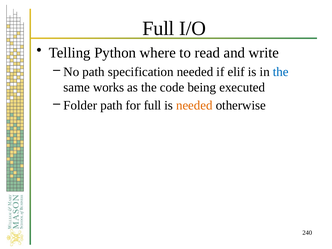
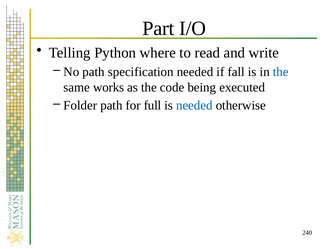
Full at (158, 29): Full -> Part
elif: elif -> fall
needed at (194, 105) colour: orange -> blue
